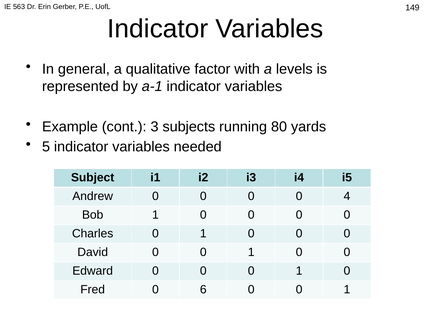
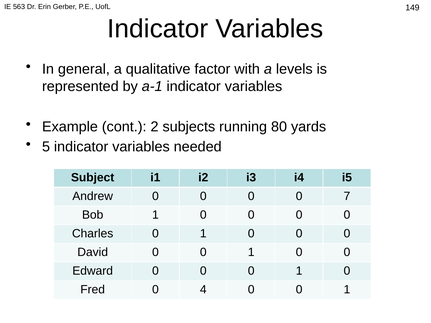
3: 3 -> 2
4: 4 -> 7
6: 6 -> 4
